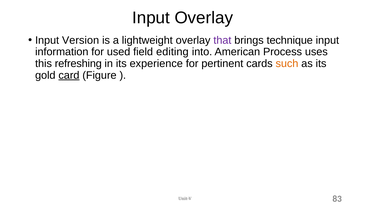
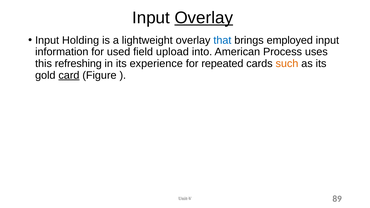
Overlay at (204, 18) underline: none -> present
Version: Version -> Holding
that colour: purple -> blue
technique: technique -> employed
editing: editing -> upload
pertinent: pertinent -> repeated
83: 83 -> 89
